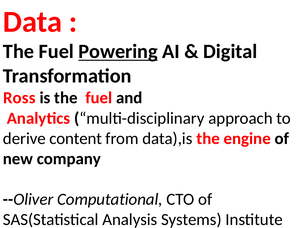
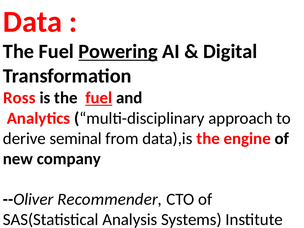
fuel at (99, 98) underline: none -> present
content: content -> seminal
Computational: Computational -> Recommender
